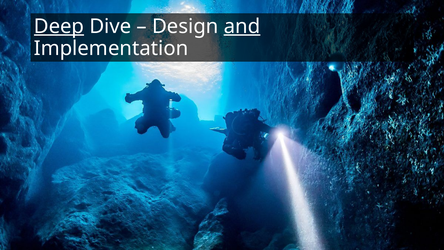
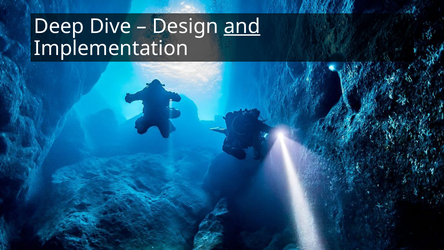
Deep underline: present -> none
